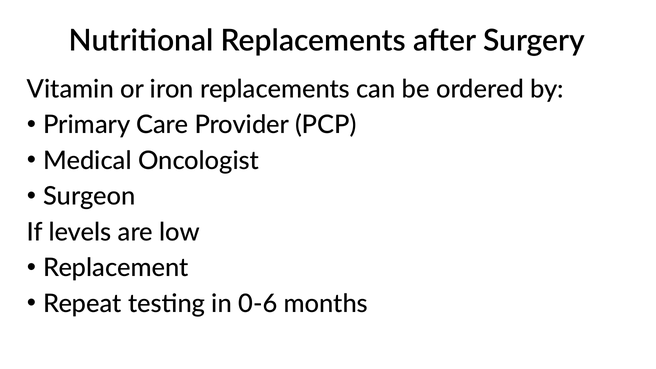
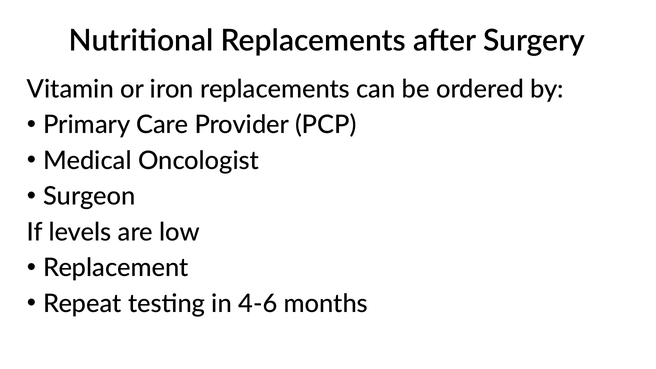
0-6: 0-6 -> 4-6
